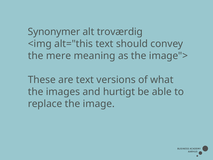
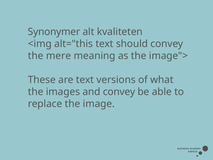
troværdig: troværdig -> kvaliteten
and hurtigt: hurtigt -> convey
